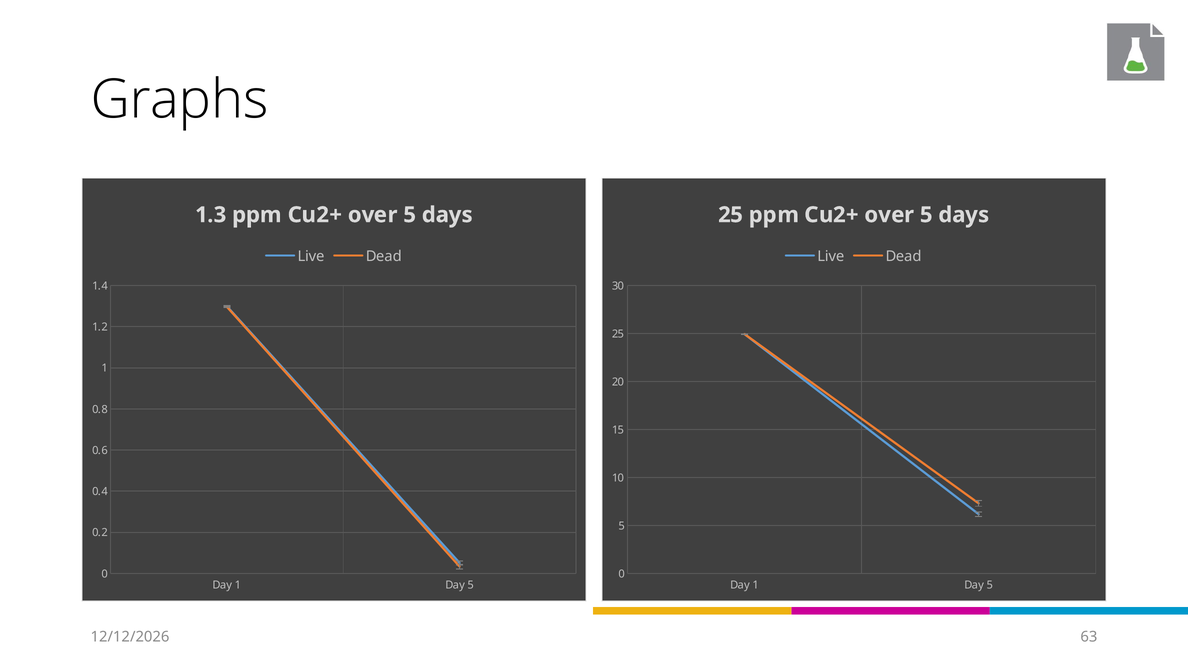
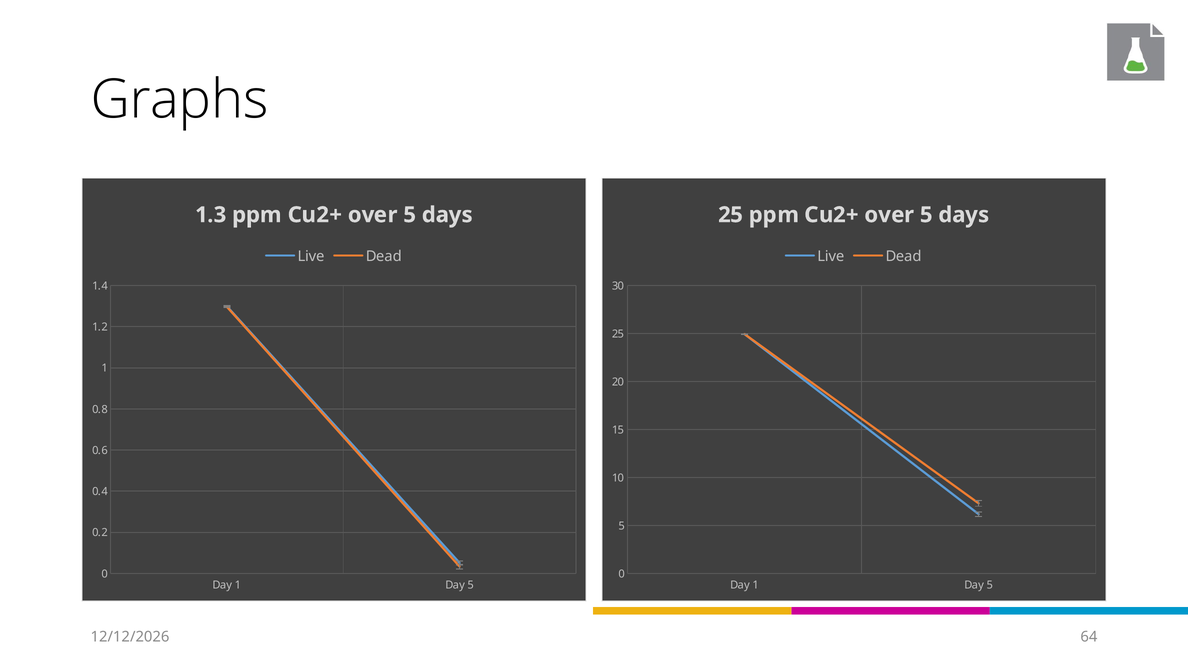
63: 63 -> 64
